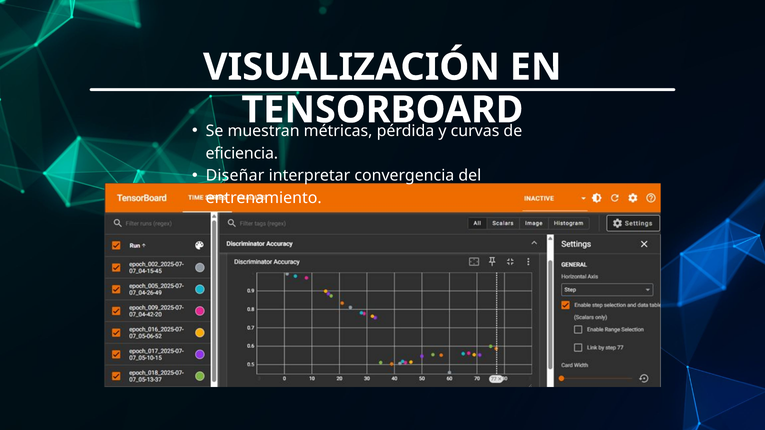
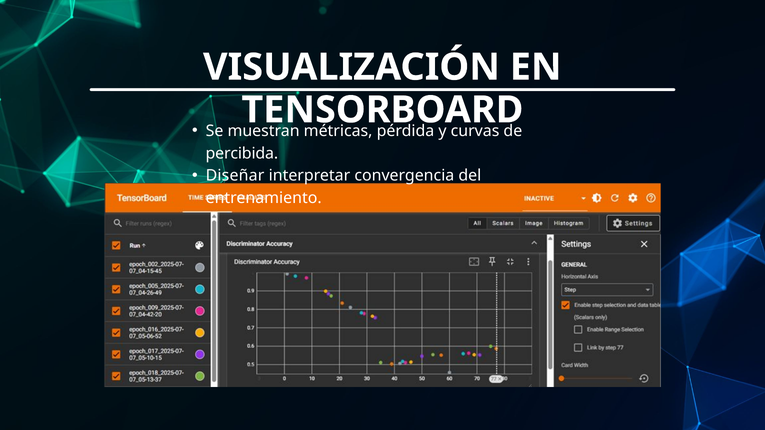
eficiencia: eficiencia -> percibida
